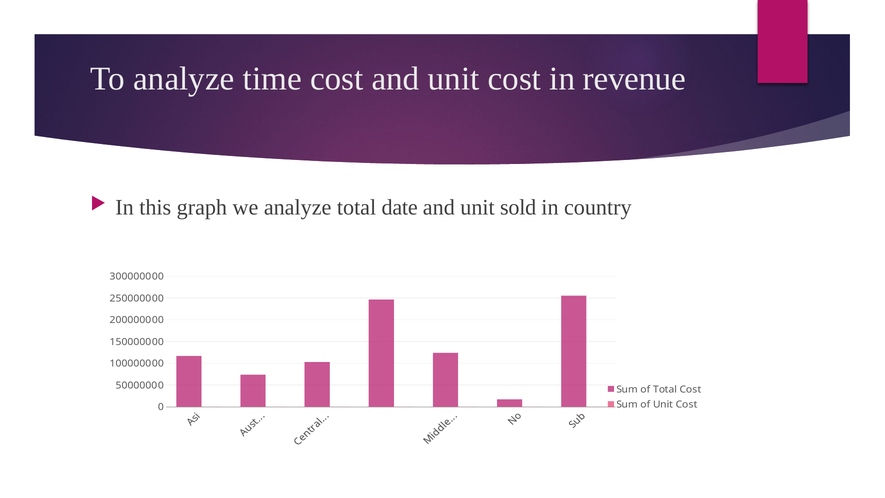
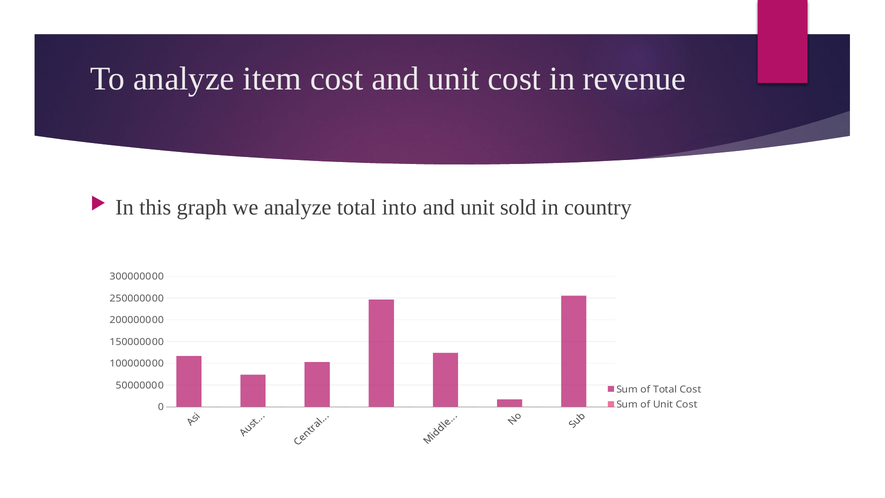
time: time -> item
date: date -> into
